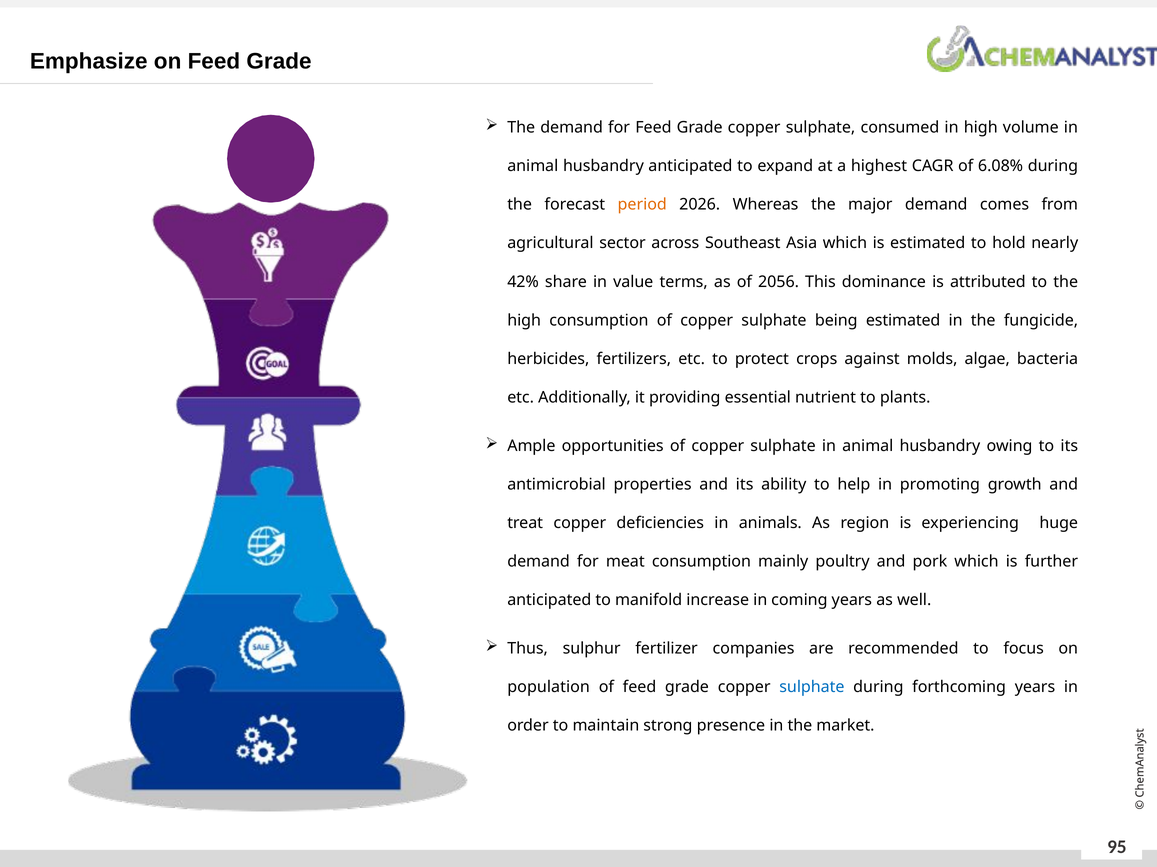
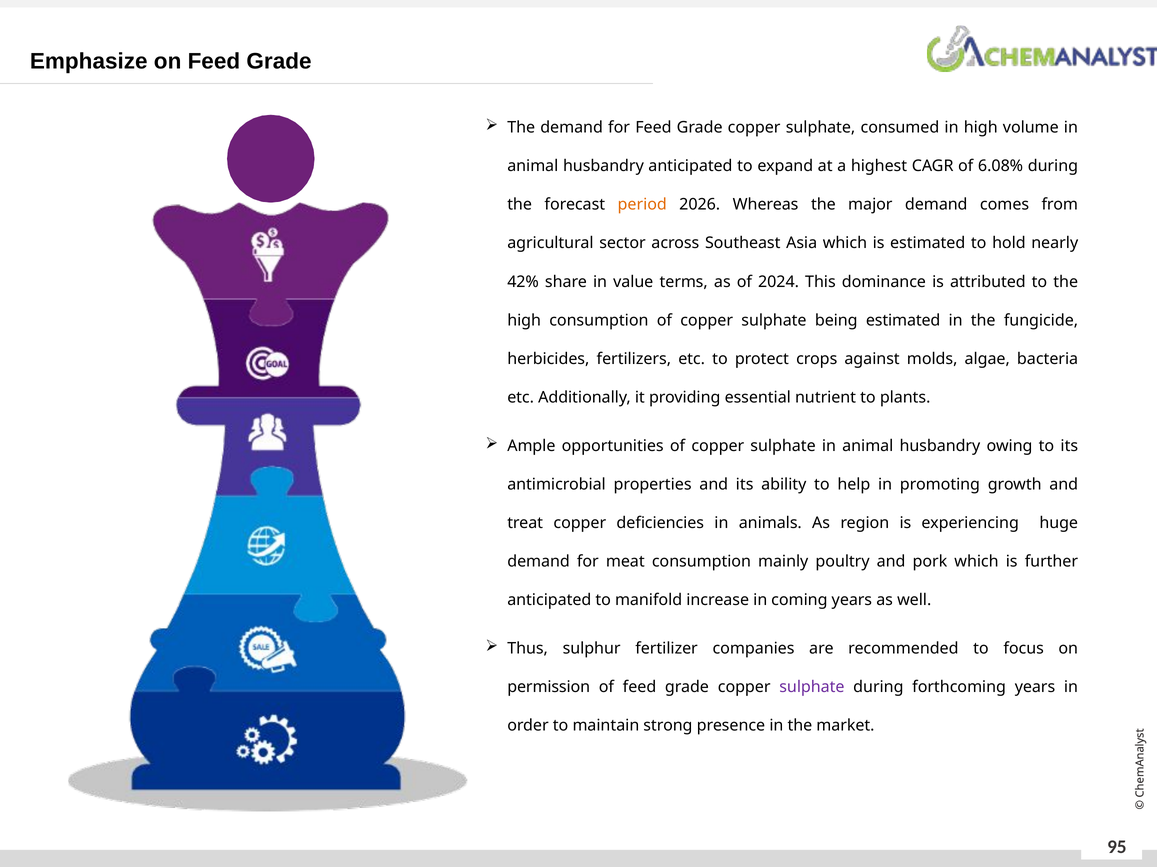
2056: 2056 -> 2024
population: population -> permission
sulphate at (812, 688) colour: blue -> purple
